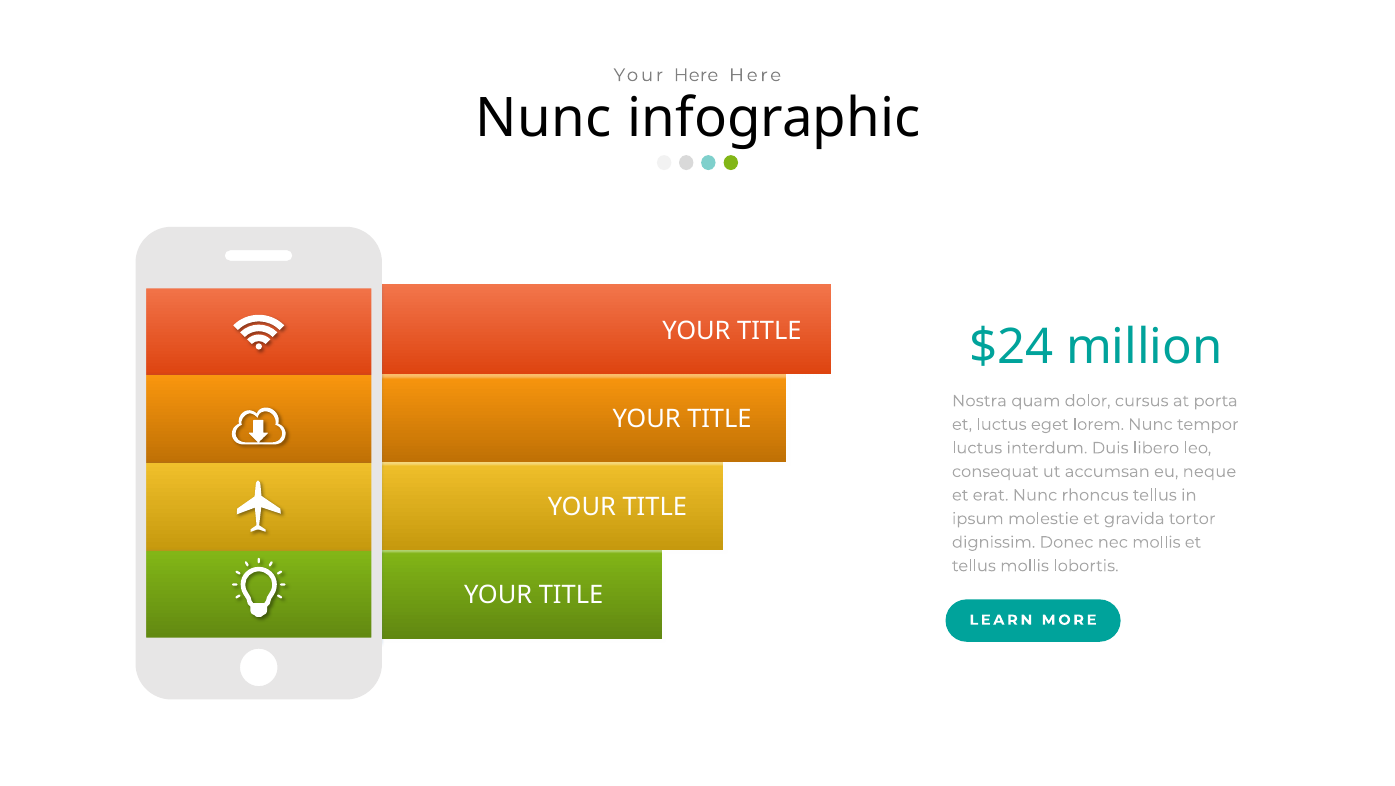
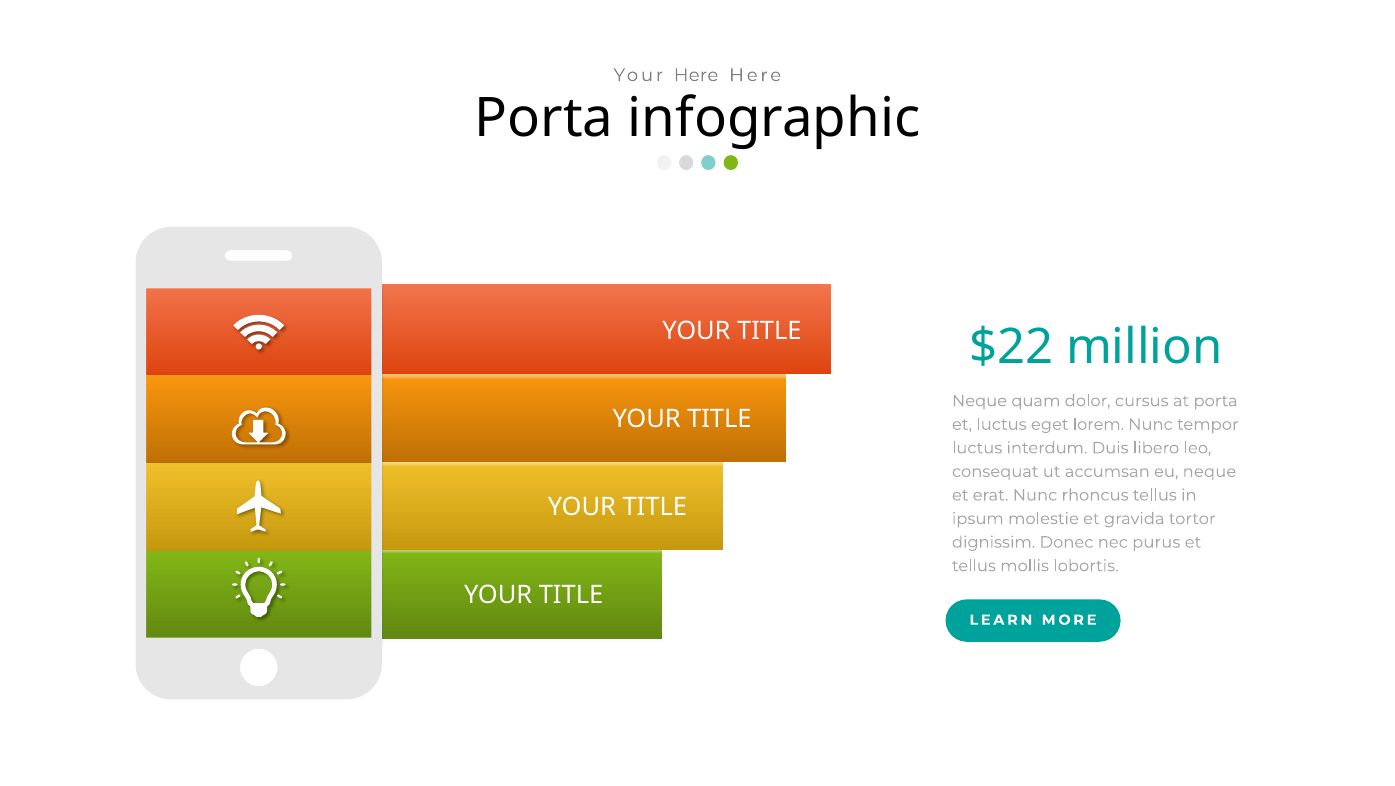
Nunc at (544, 118): Nunc -> Porta
$24: $24 -> $22
Nostra at (979, 401): Nostra -> Neque
nec mollis: mollis -> purus
